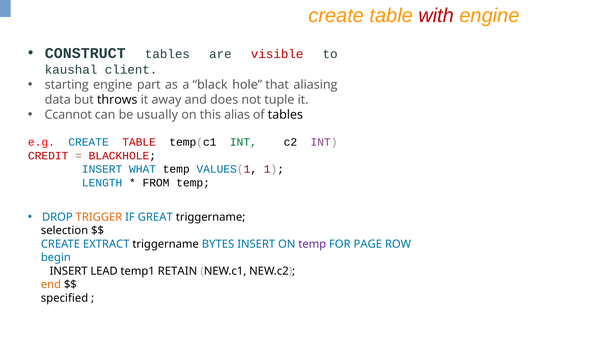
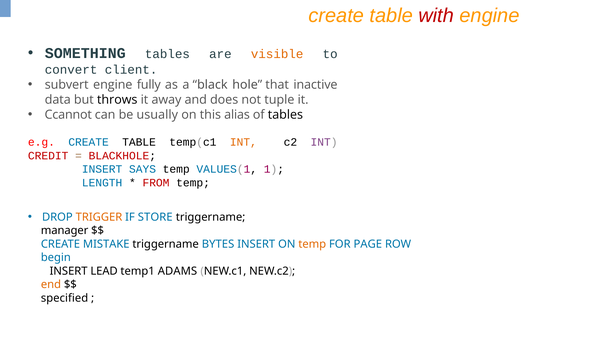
CONSTRUCT: CONSTRUCT -> SOMETHING
visible colour: red -> orange
kaushal: kaushal -> convert
starting: starting -> subvert
part: part -> fully
aliasing: aliasing -> inactive
TABLE at (139, 142) colour: red -> black
INT at (243, 142) colour: green -> orange
WHAT: WHAT -> SAYS
FROM colour: black -> red
GREAT: GREAT -> STORE
selection: selection -> manager
EXTRACT: EXTRACT -> MISTAKE
temp at (312, 244) colour: purple -> orange
RETAIN: RETAIN -> ADAMS
